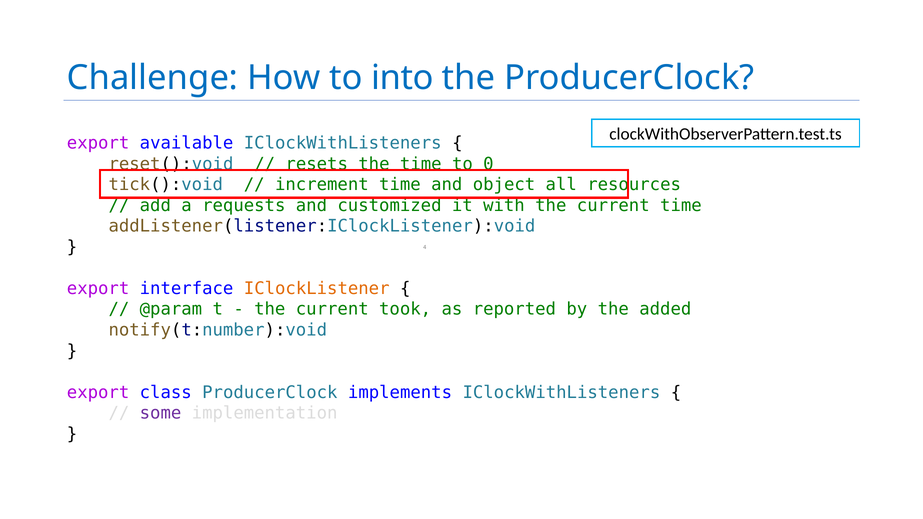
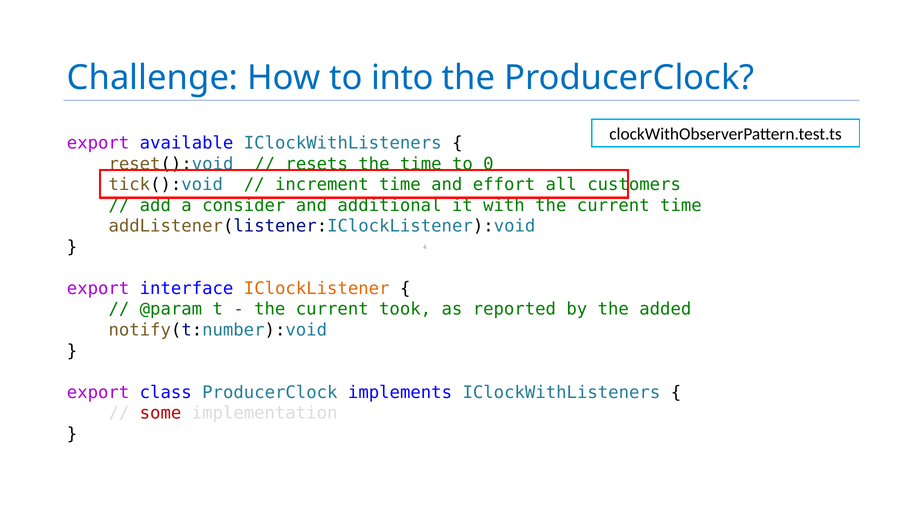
object: object -> effort
resources: resources -> customers
requests: requests -> consider
customized: customized -> additional
some colour: purple -> red
